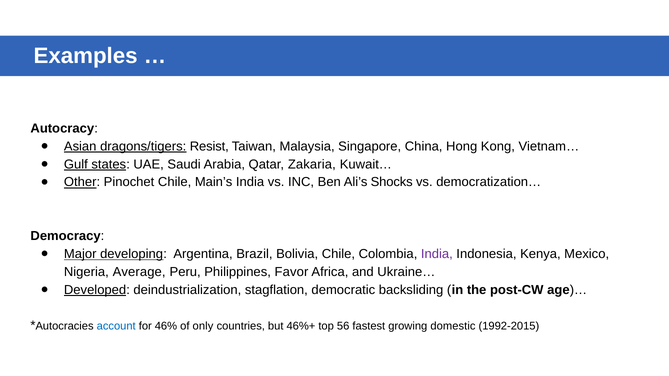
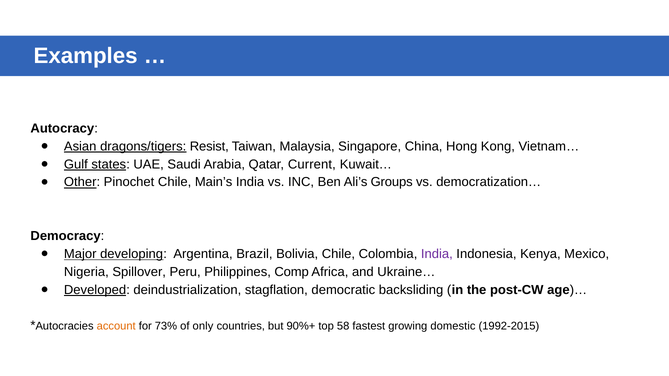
Zakaria: Zakaria -> Current
Shocks: Shocks -> Groups
Average: Average -> Spillover
Favor: Favor -> Comp
account colour: blue -> orange
46%: 46% -> 73%
46%+: 46%+ -> 90%+
56: 56 -> 58
